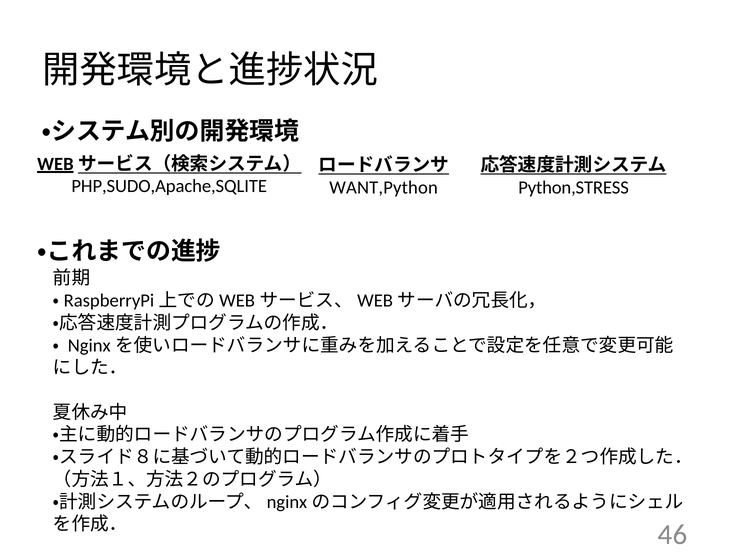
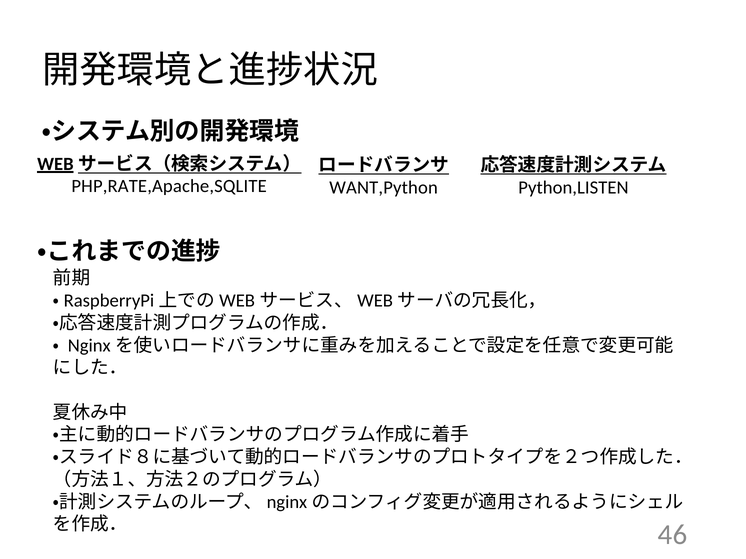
PHP,SUDO,Apache,SQLITE: PHP,SUDO,Apache,SQLITE -> PHP,RATE,Apache,SQLITE
Python,STRESS: Python,STRESS -> Python,LISTEN
